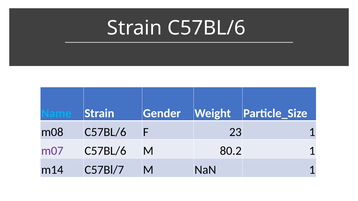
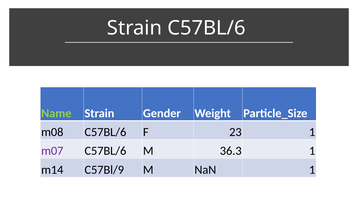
Name colour: light blue -> light green
80.2: 80.2 -> 36.3
C57Bl/7: C57Bl/7 -> C57Bl/9
